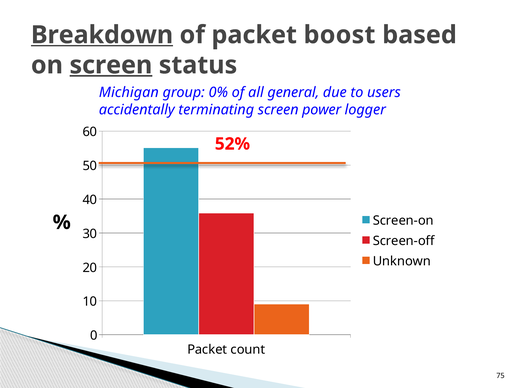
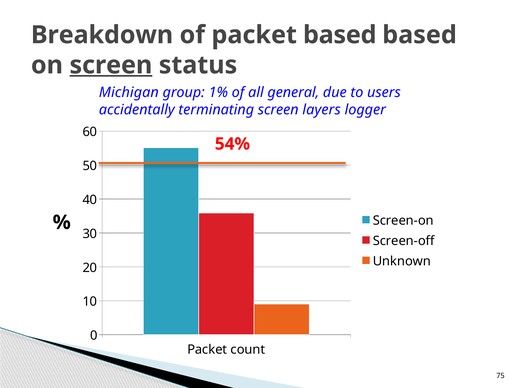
Breakdown underline: present -> none
packet boost: boost -> based
0%: 0% -> 1%
power: power -> layers
52%: 52% -> 54%
